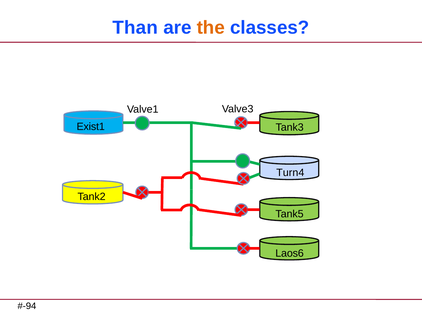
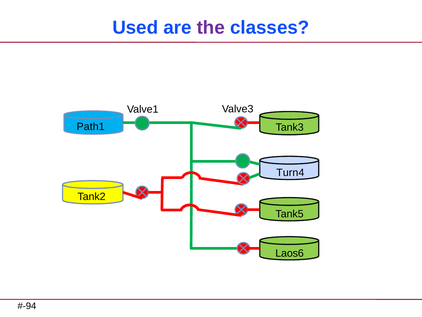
Than: Than -> Used
the colour: orange -> purple
Exist1: Exist1 -> Path1
